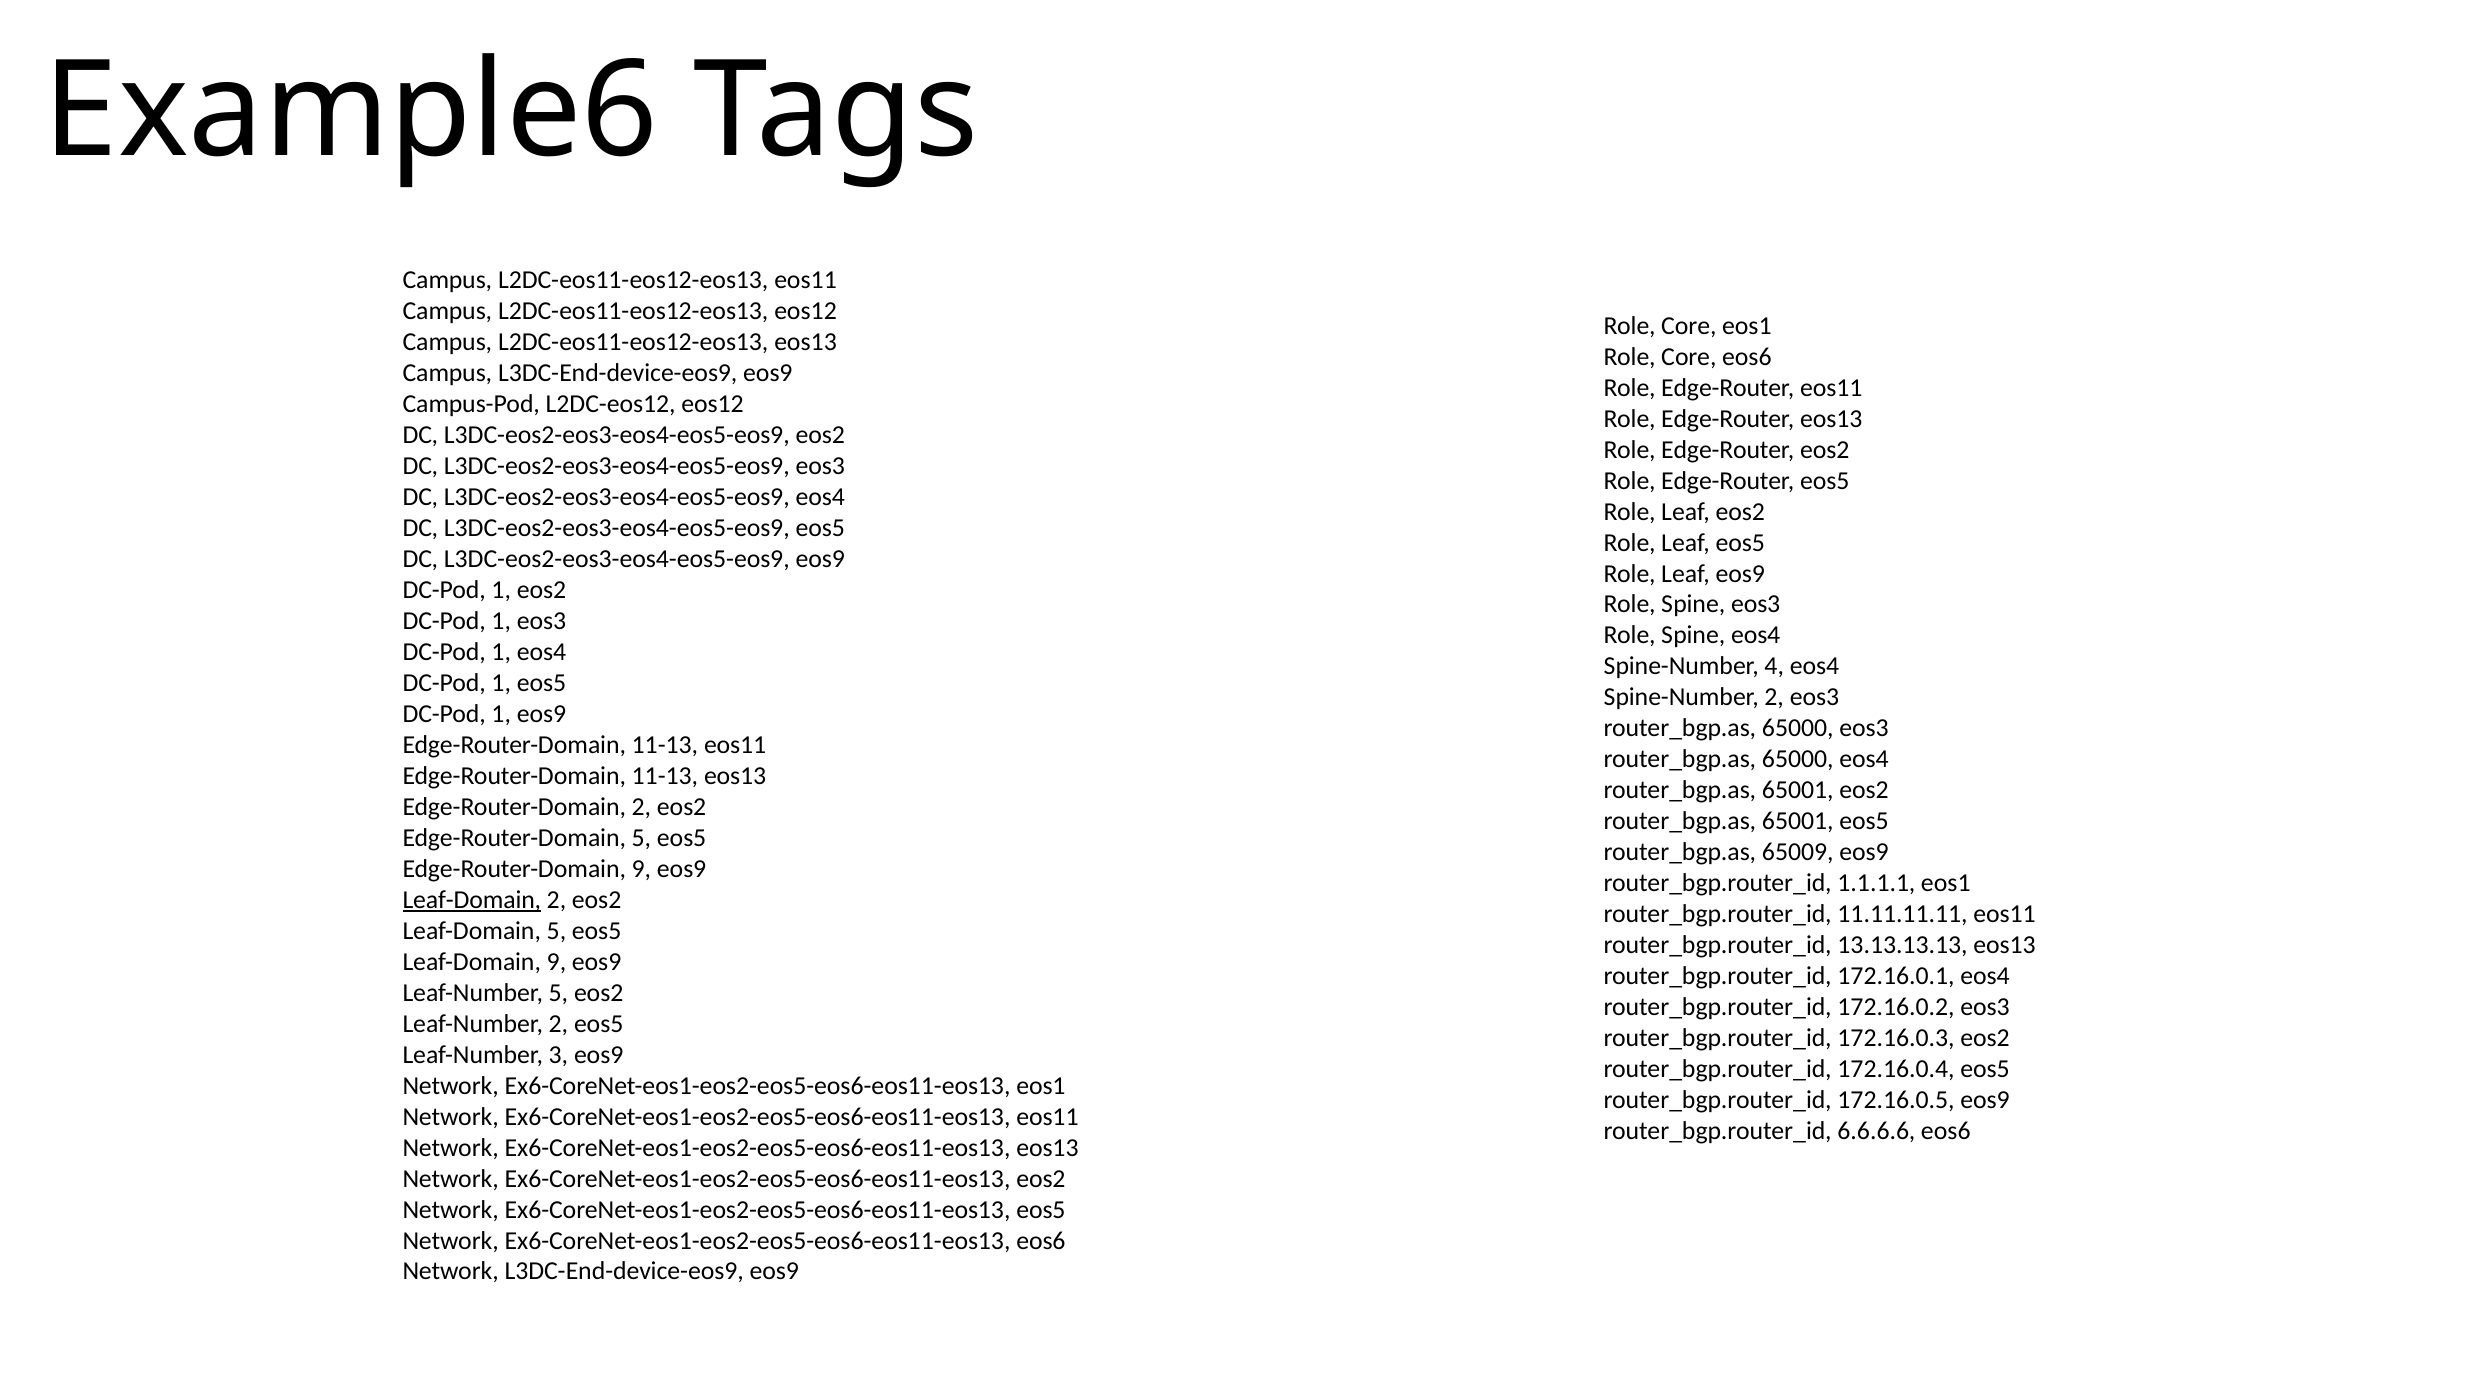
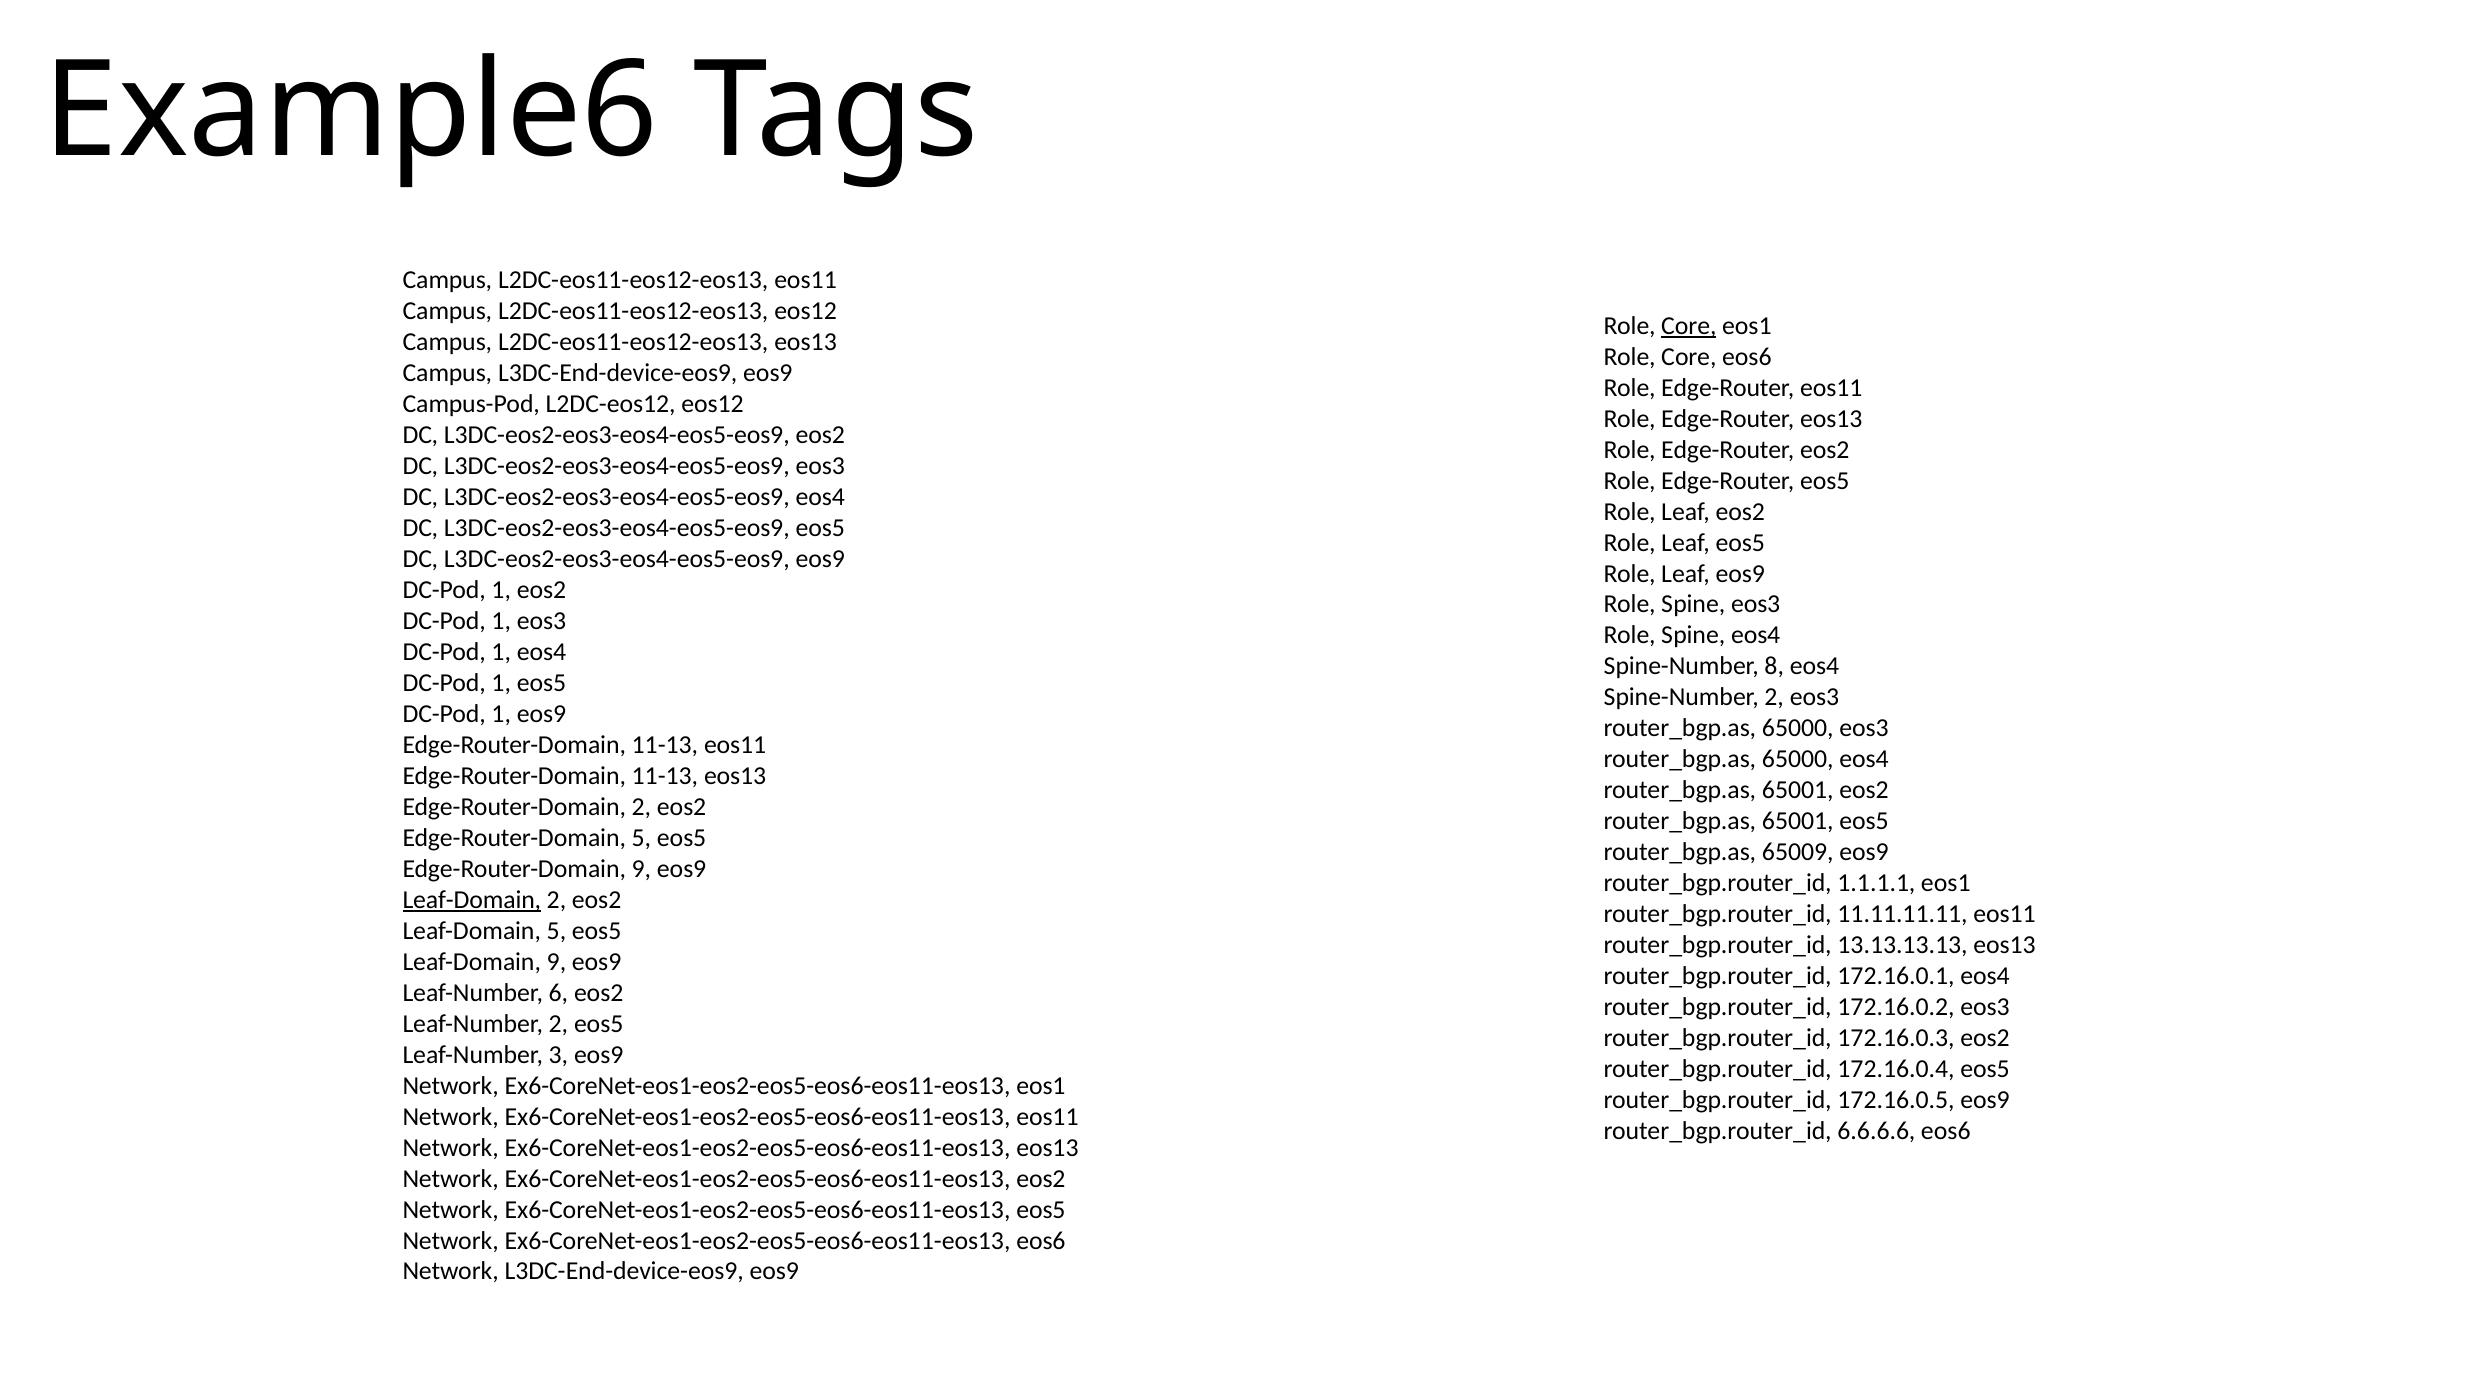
Core at (1689, 326) underline: none -> present
4: 4 -> 8
Leaf-Number 5: 5 -> 6
